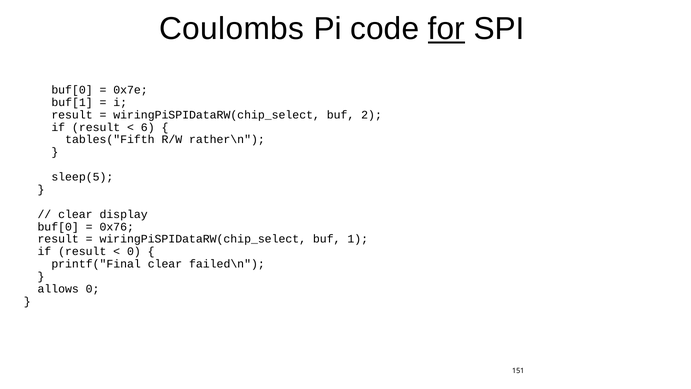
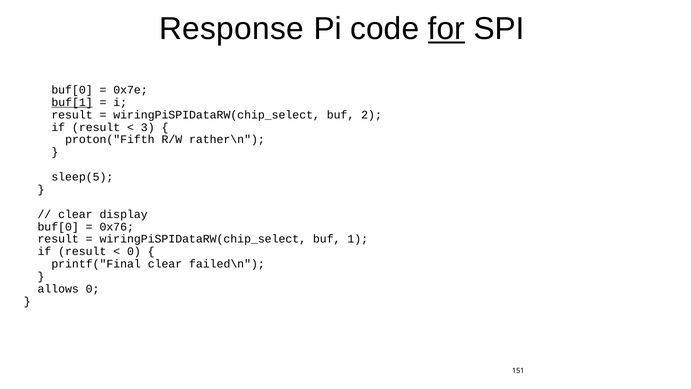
Coulombs: Coulombs -> Response
buf[1 underline: none -> present
6: 6 -> 3
tables("Fifth: tables("Fifth -> proton("Fifth
